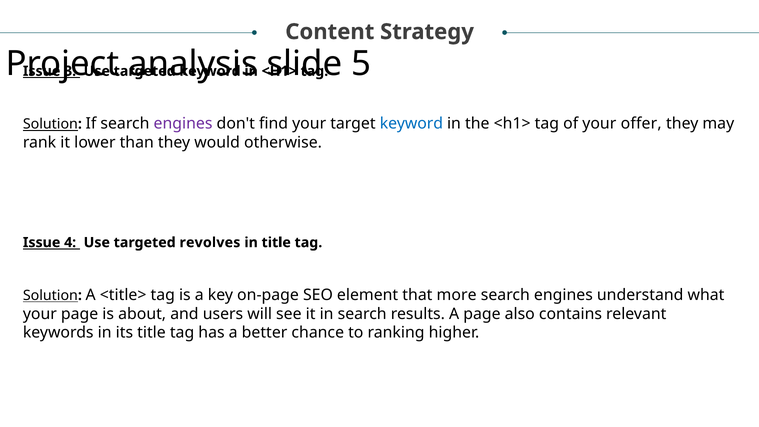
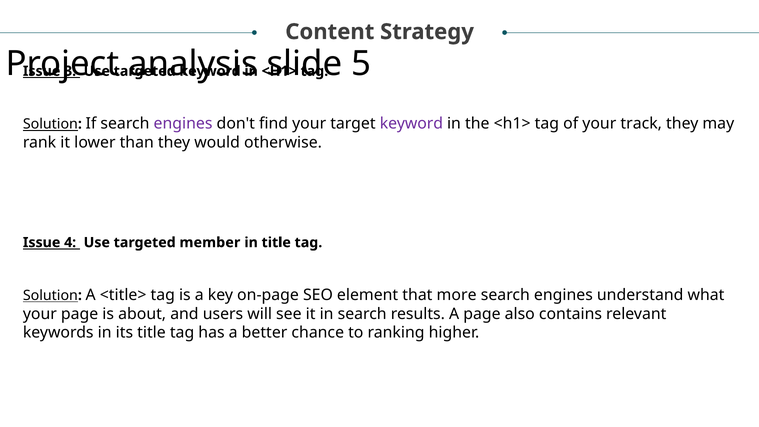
keyword at (411, 123) colour: blue -> purple
offer: offer -> track
revolves: revolves -> member
